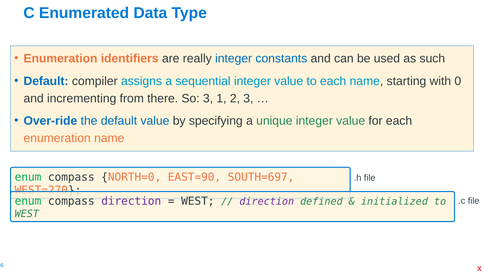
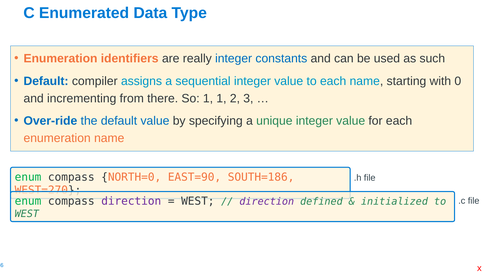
So 3: 3 -> 1
SOUTH=697: SOUTH=697 -> SOUTH=186
